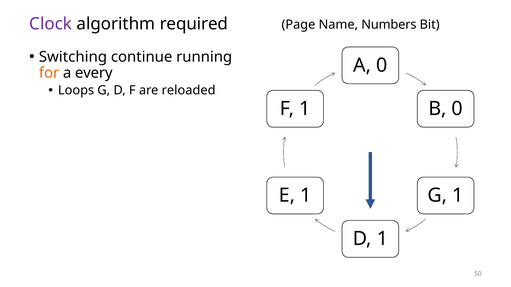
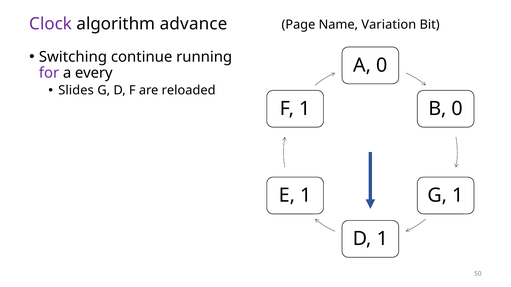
required: required -> advance
Numbers: Numbers -> Variation
for colour: orange -> purple
Loops: Loops -> Slides
